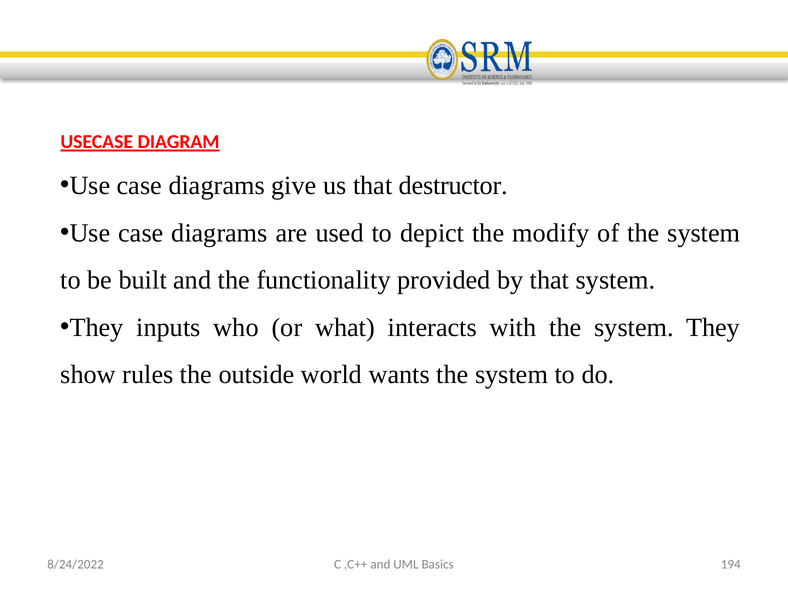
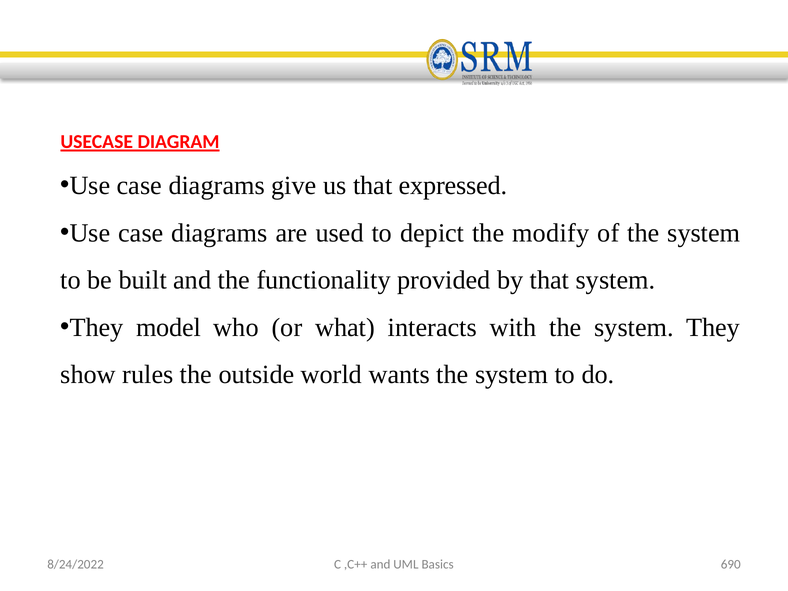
destructor: destructor -> expressed
inputs: inputs -> model
194: 194 -> 690
